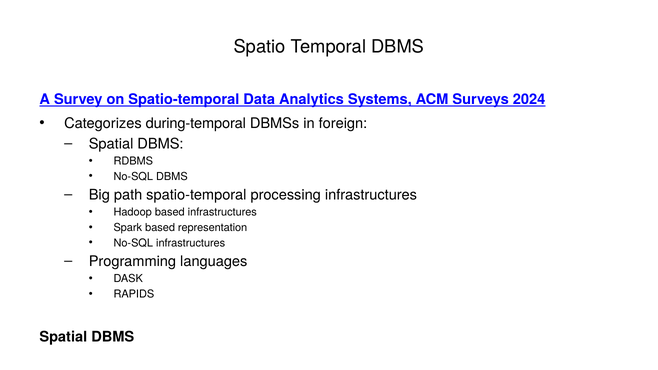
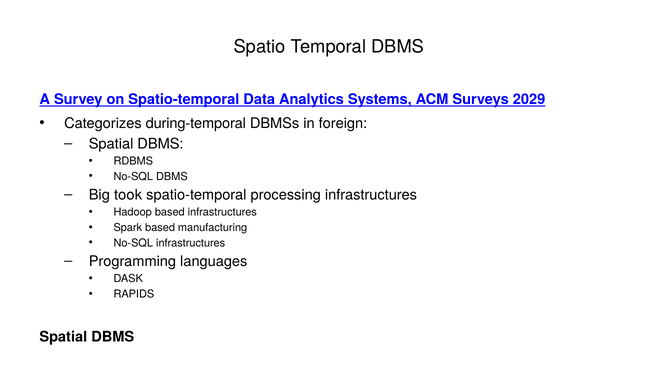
2024: 2024 -> 2029
path: path -> took
representation: representation -> manufacturing
